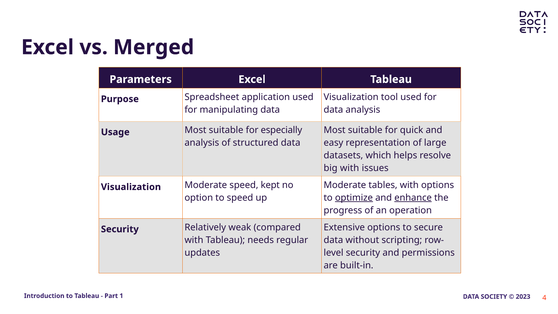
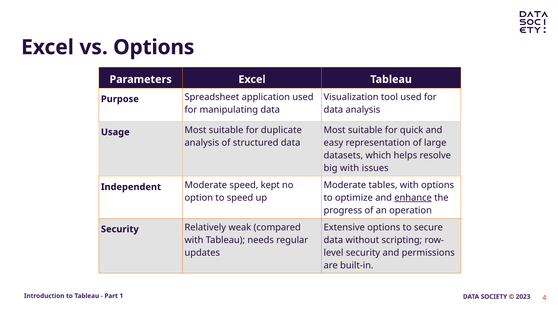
vs Merged: Merged -> Options
especially: especially -> duplicate
Visualization at (131, 187): Visualization -> Independent
optimize underline: present -> none
